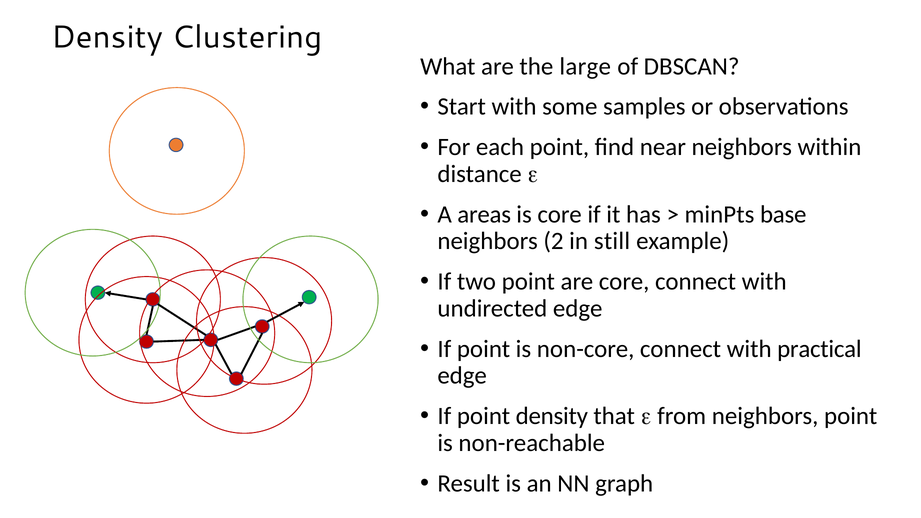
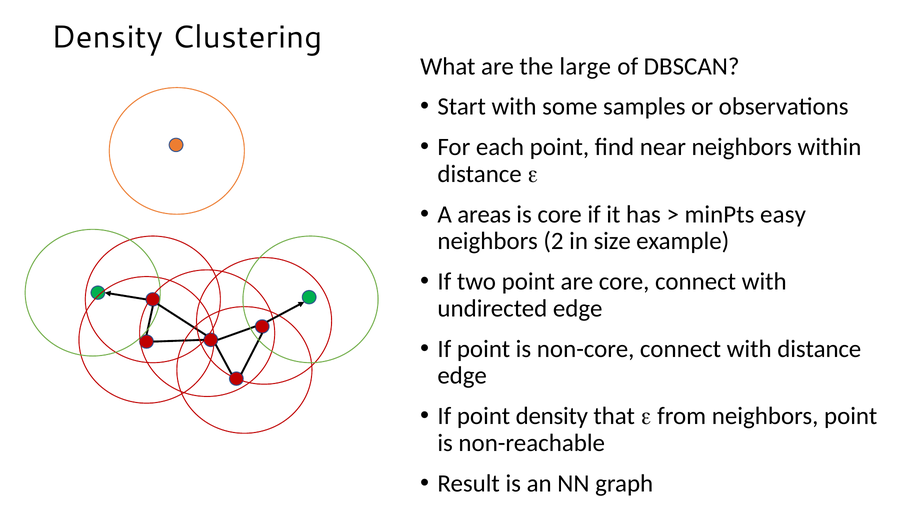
base: base -> easy
still: still -> size
with practical: practical -> distance
